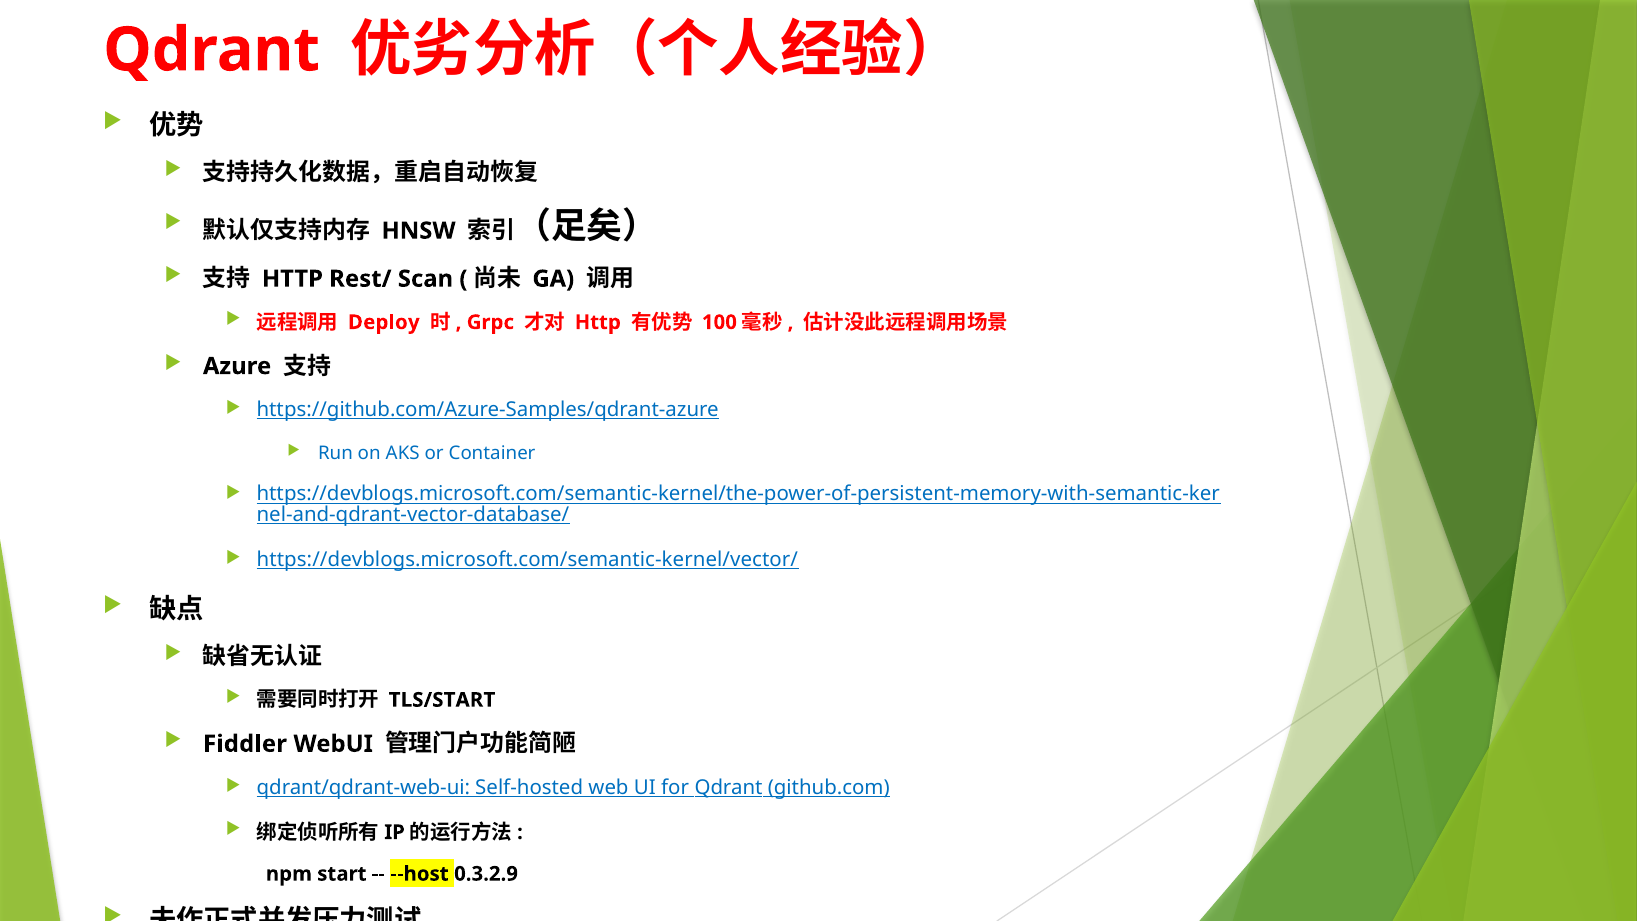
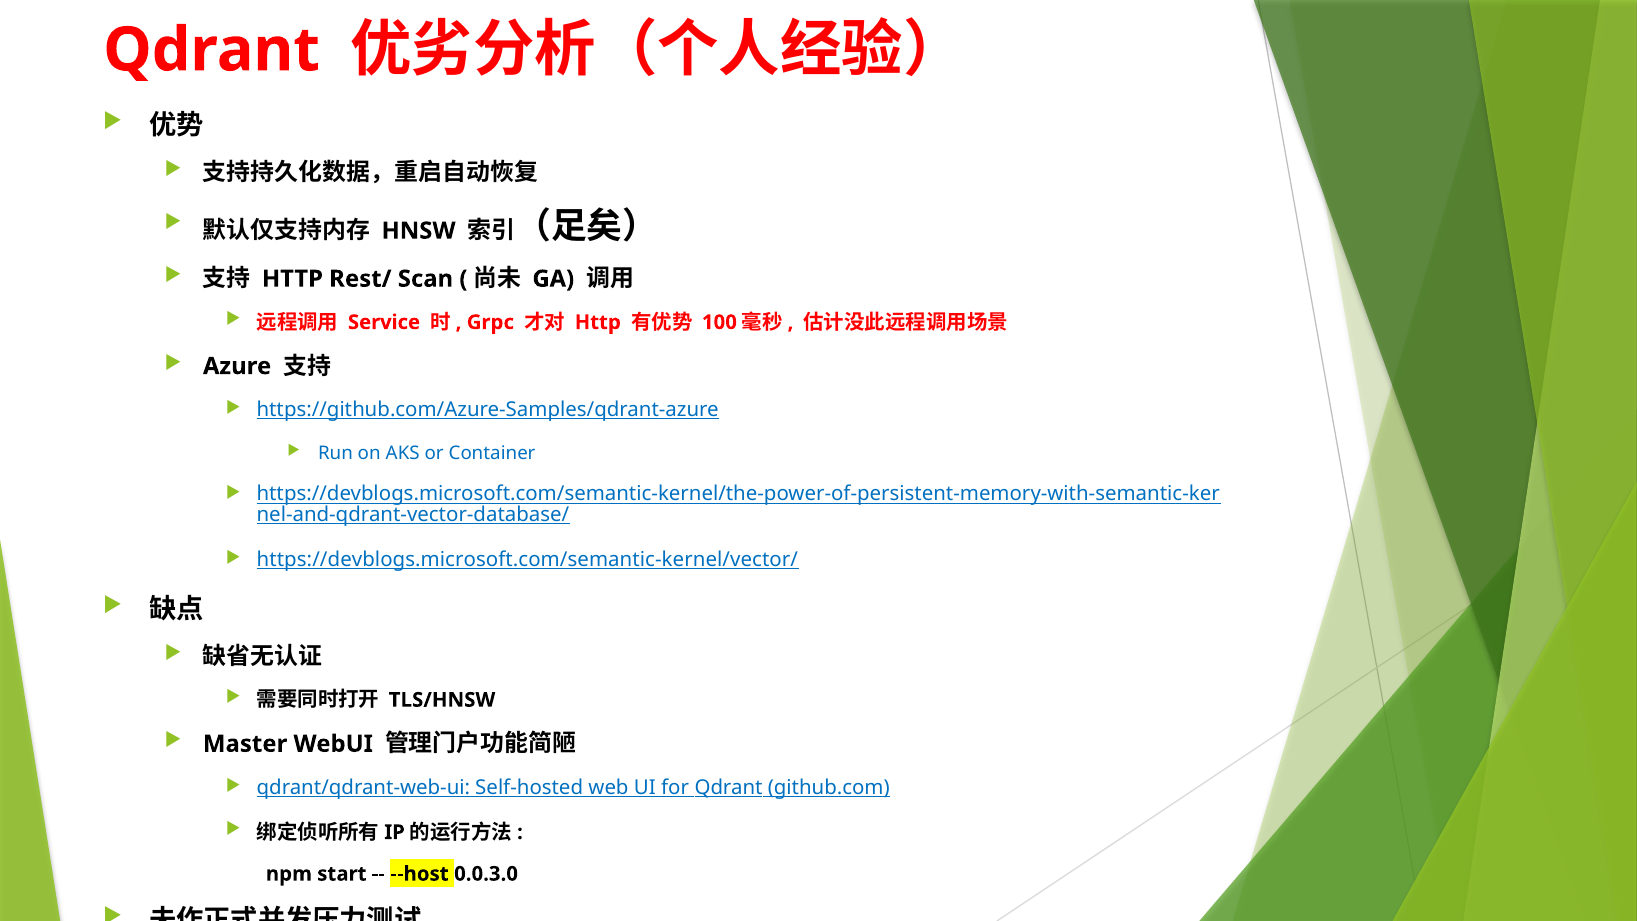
Deploy: Deploy -> Service
TLS/START: TLS/START -> TLS/HNSW
Fiddler: Fiddler -> Master
0.3.2.9: 0.3.2.9 -> 0.0.3.0
